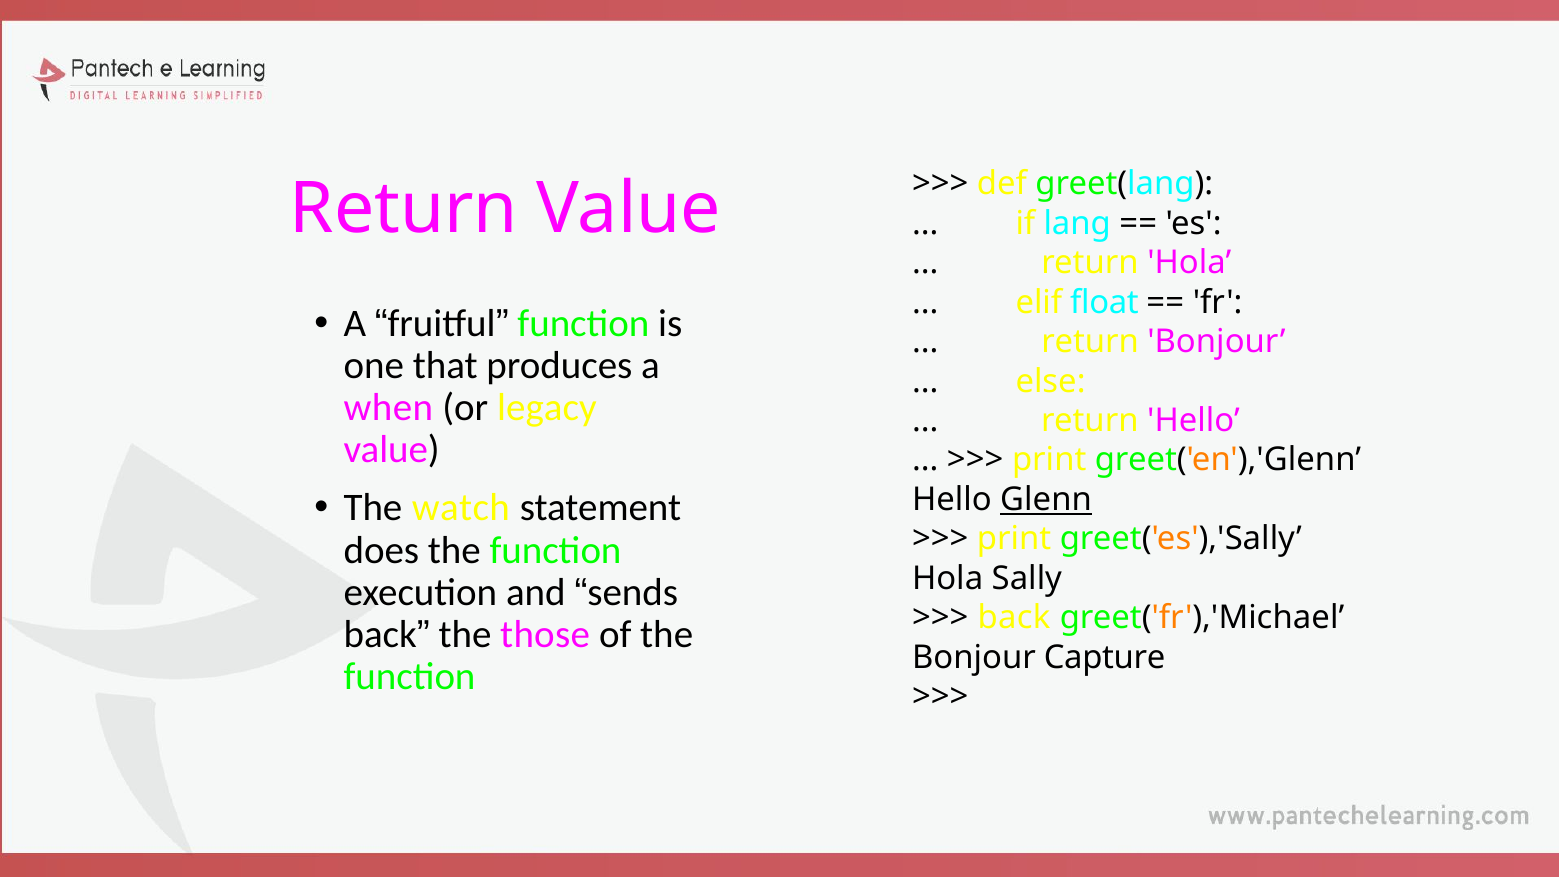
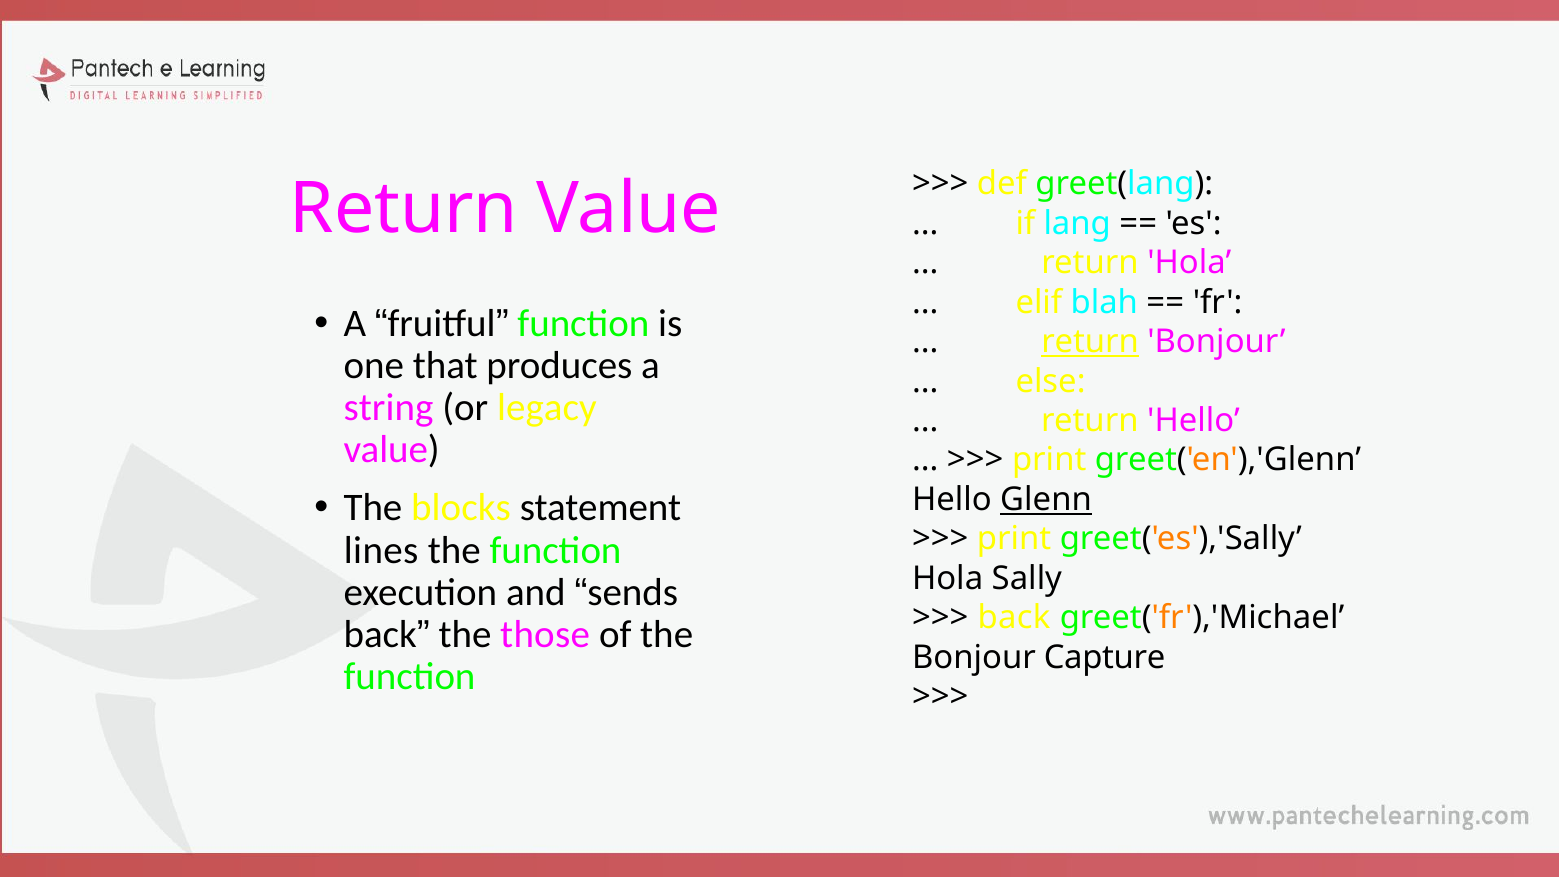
float: float -> blah
return at (1090, 342) underline: none -> present
when: when -> string
watch: watch -> blocks
does: does -> lines
